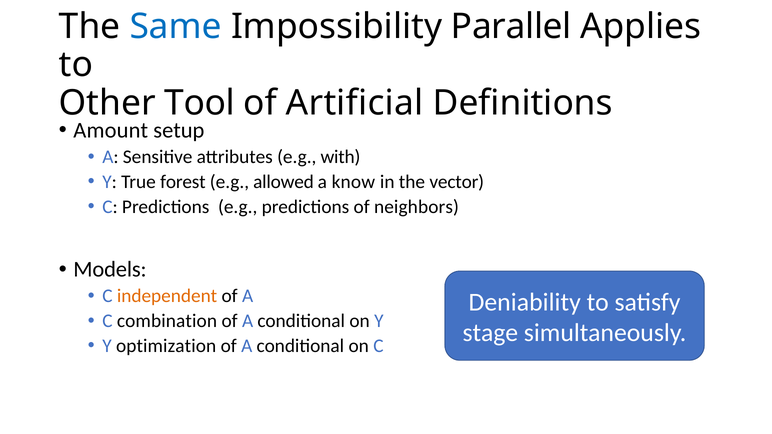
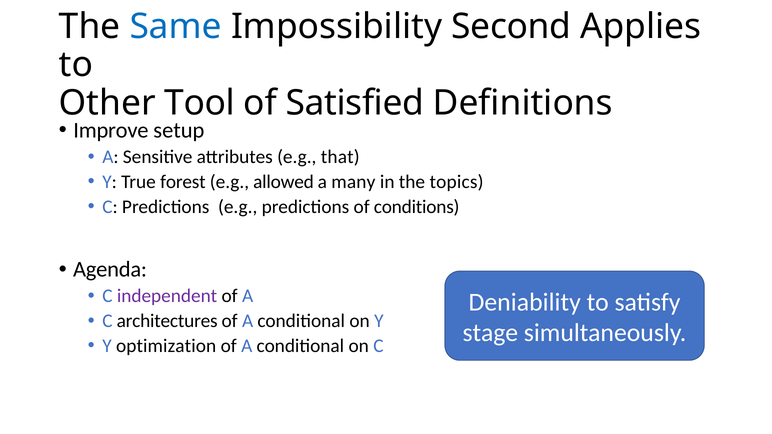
Parallel: Parallel -> Second
Artificial: Artificial -> Satisfied
Amount: Amount -> Improve
with: with -> that
know: know -> many
vector: vector -> topics
neighbors: neighbors -> conditions
Models: Models -> Agenda
independent colour: orange -> purple
combination: combination -> architectures
